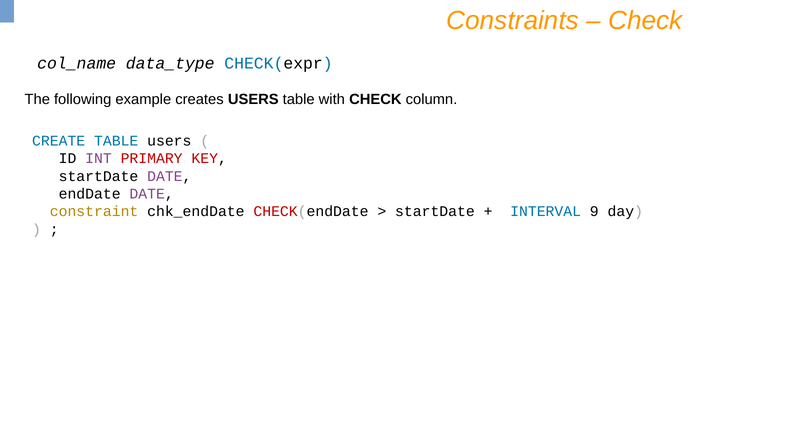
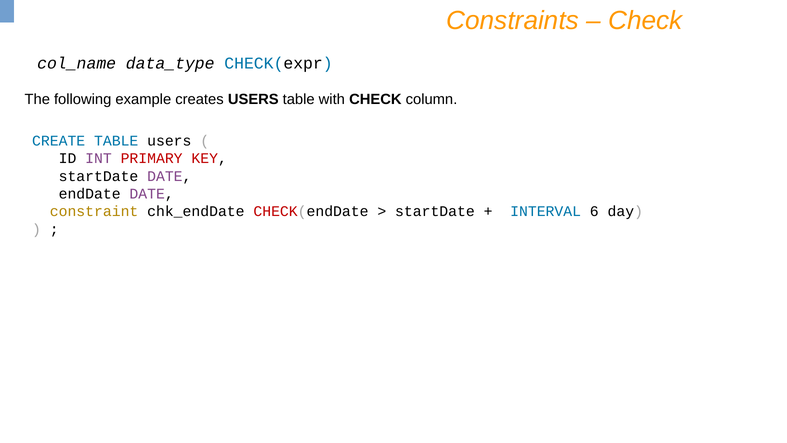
9: 9 -> 6
